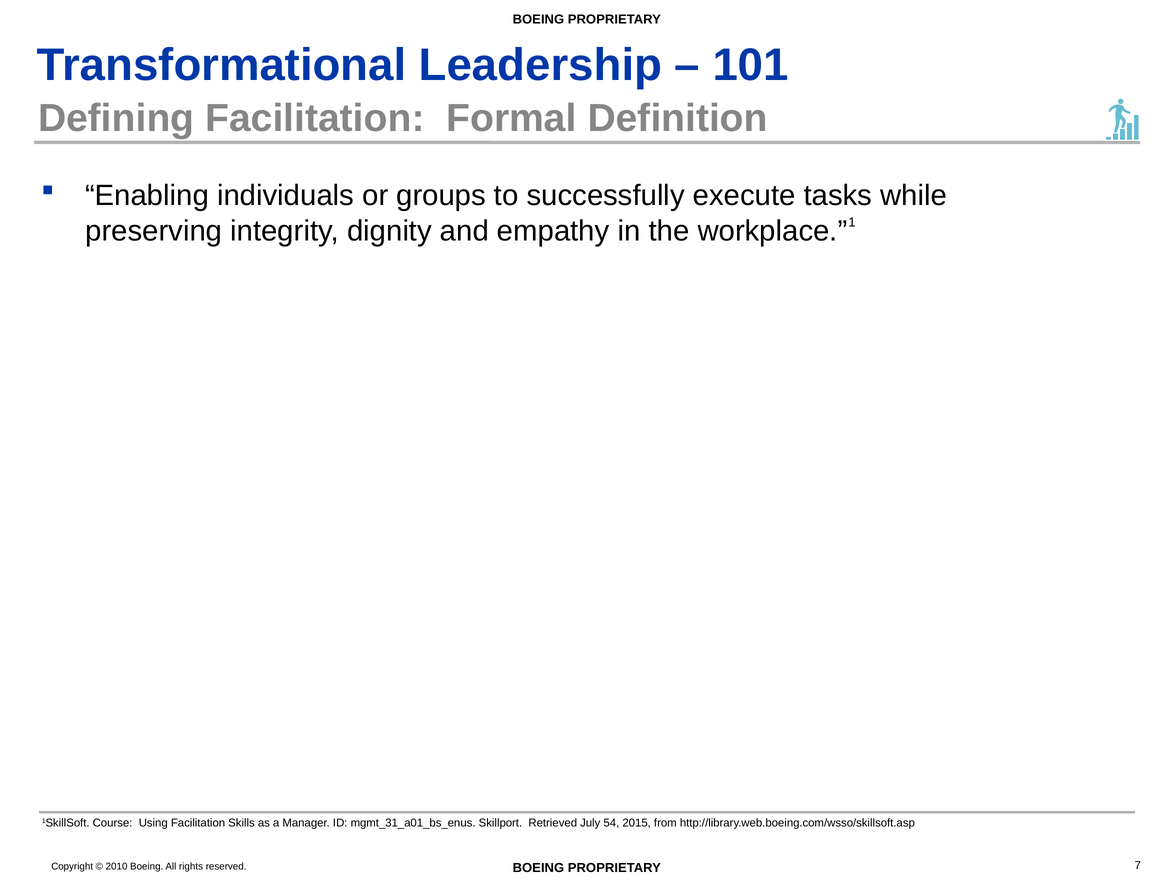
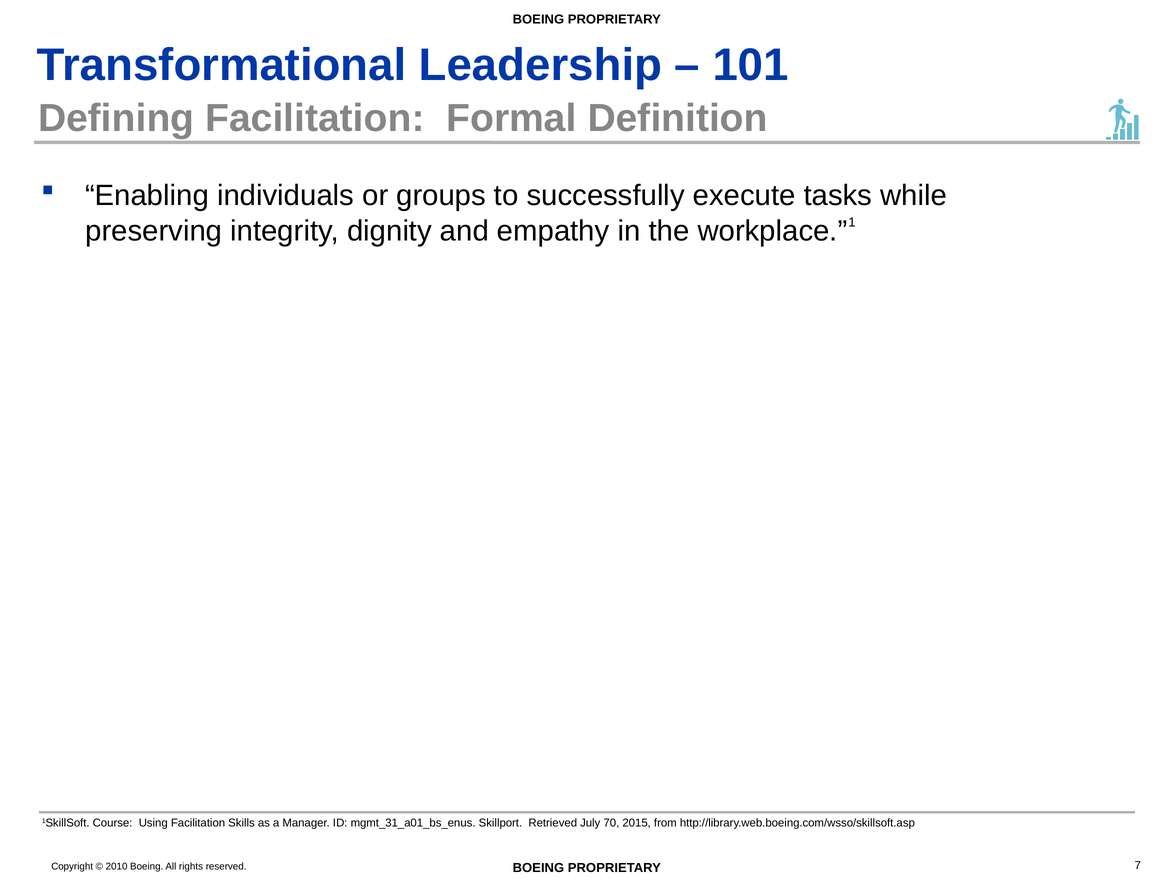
54: 54 -> 70
